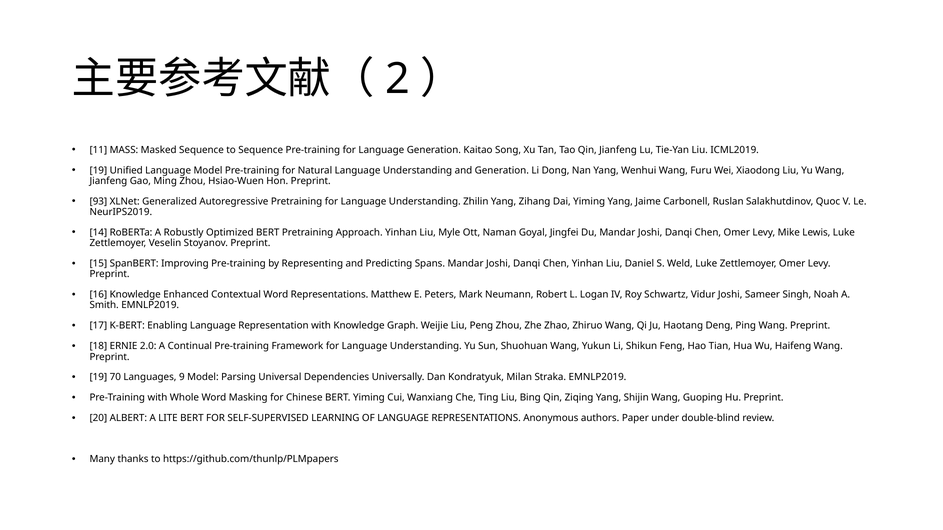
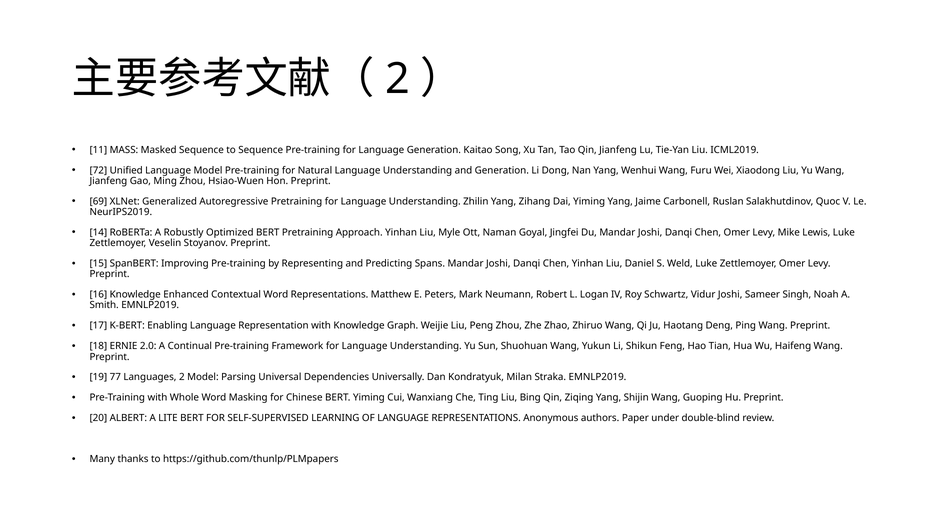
19 at (98, 170): 19 -> 72
93: 93 -> 69
70: 70 -> 77
Languages 9: 9 -> 2
